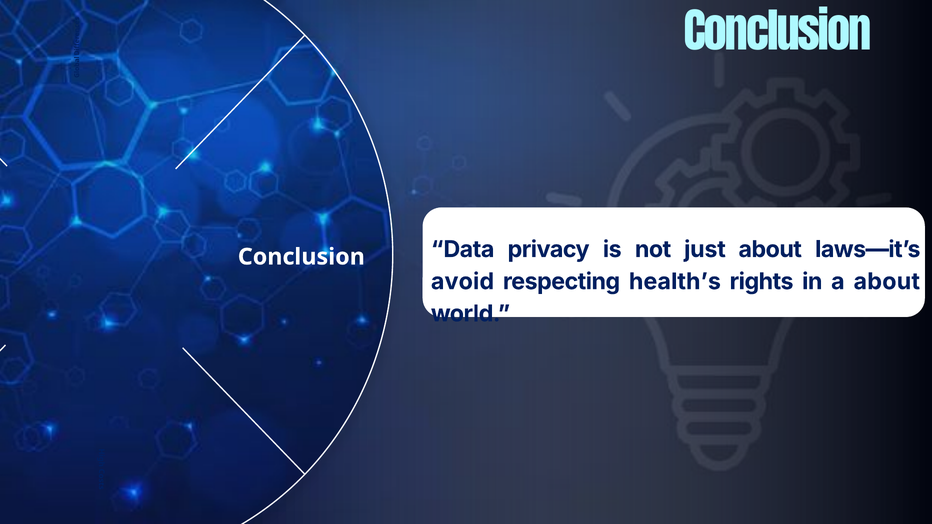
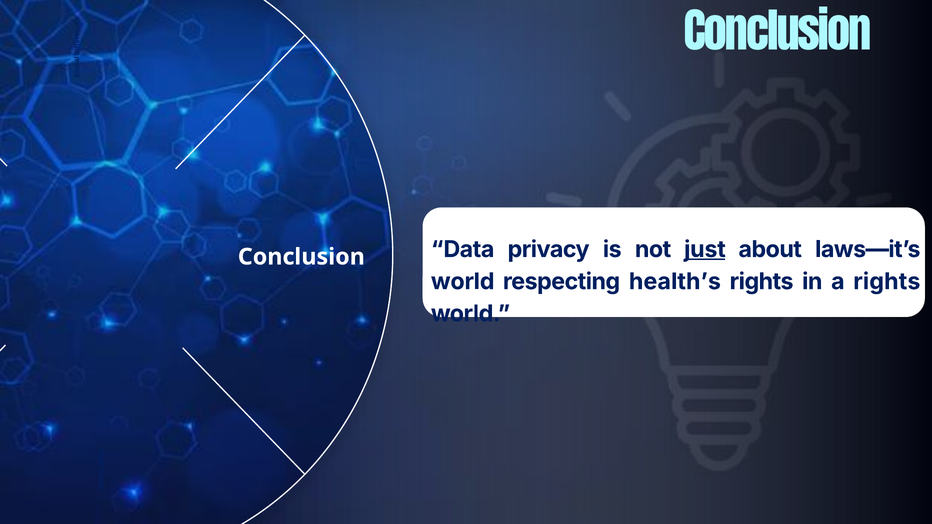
just underline: none -> present
avoid at (462, 282): avoid -> world
a about: about -> rights
